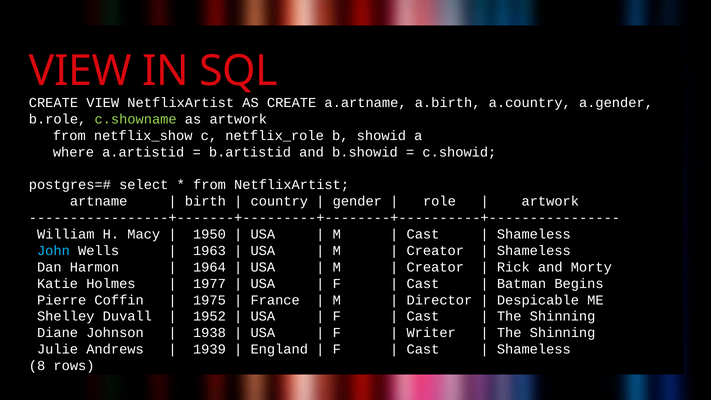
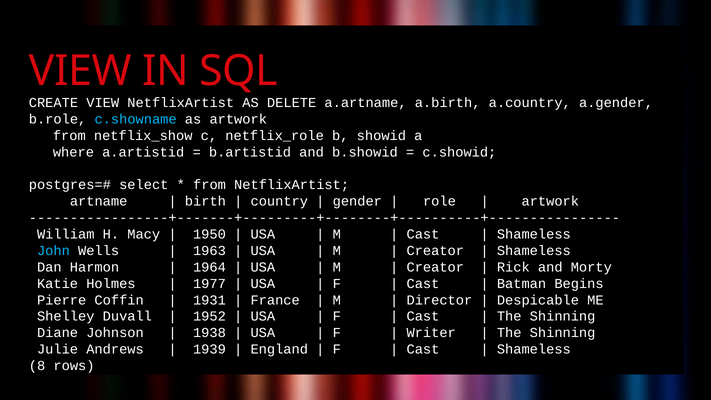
AS CREATE: CREATE -> DELETE
c.showname colour: light green -> light blue
1975: 1975 -> 1931
